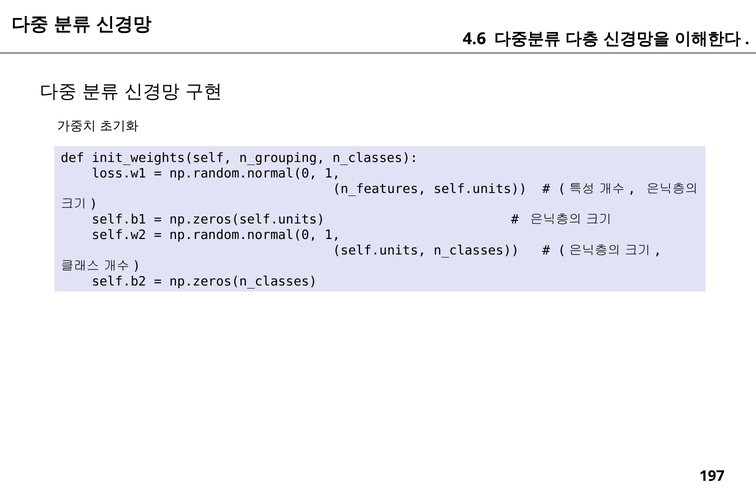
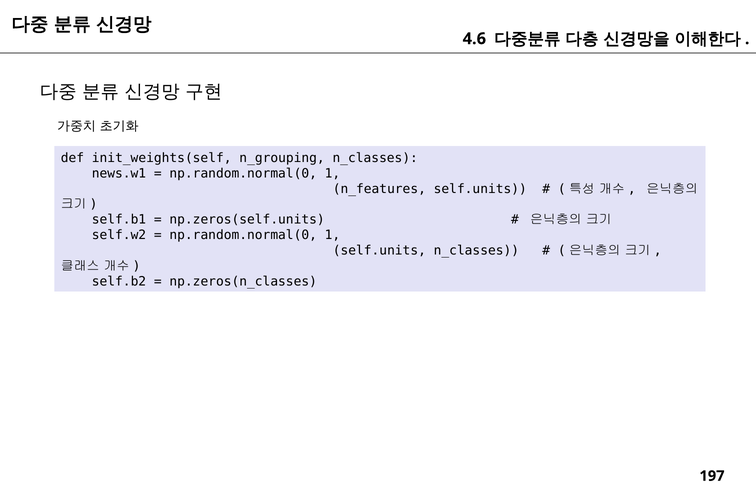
loss.w1: loss.w1 -> news.w1
